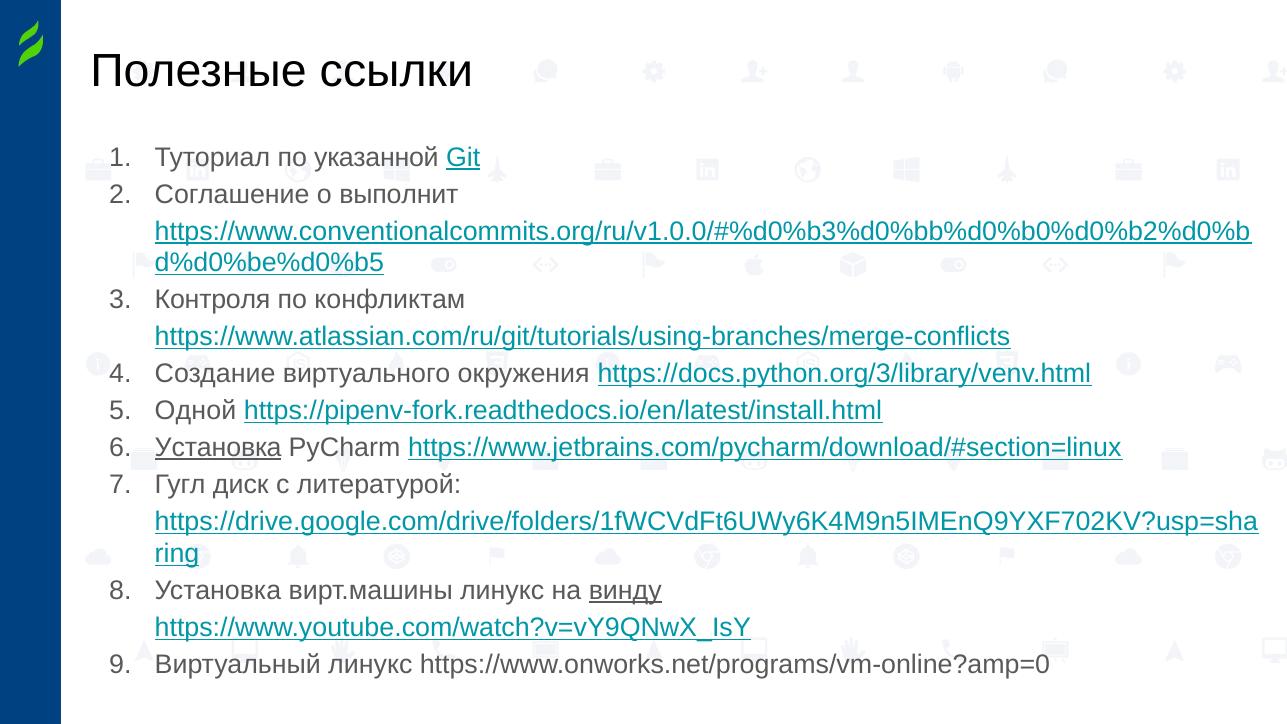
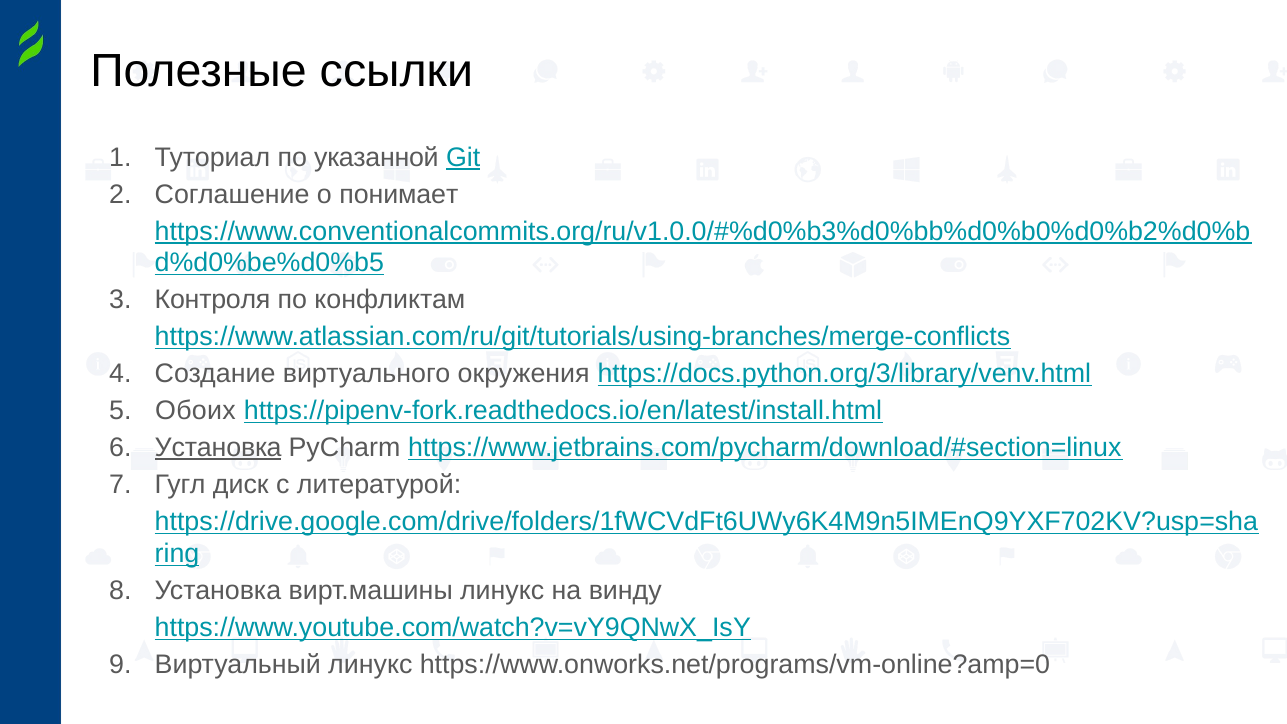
выполнит: выполнит -> понимает
Одной: Одной -> Обоих
винду underline: present -> none
